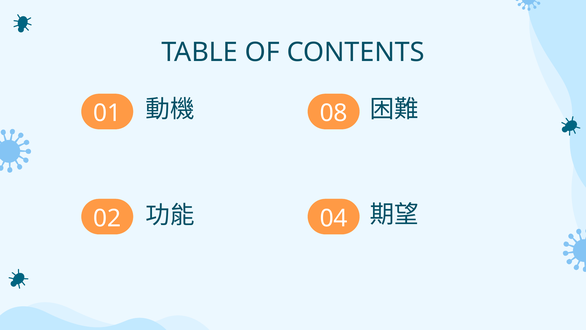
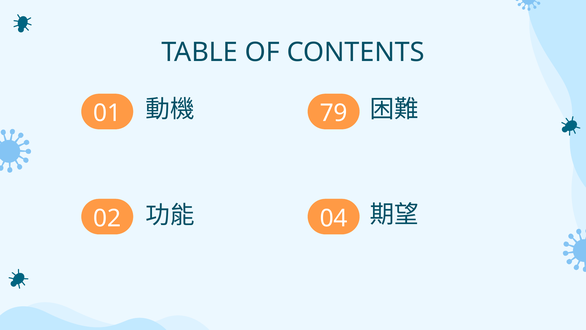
08: 08 -> 79
